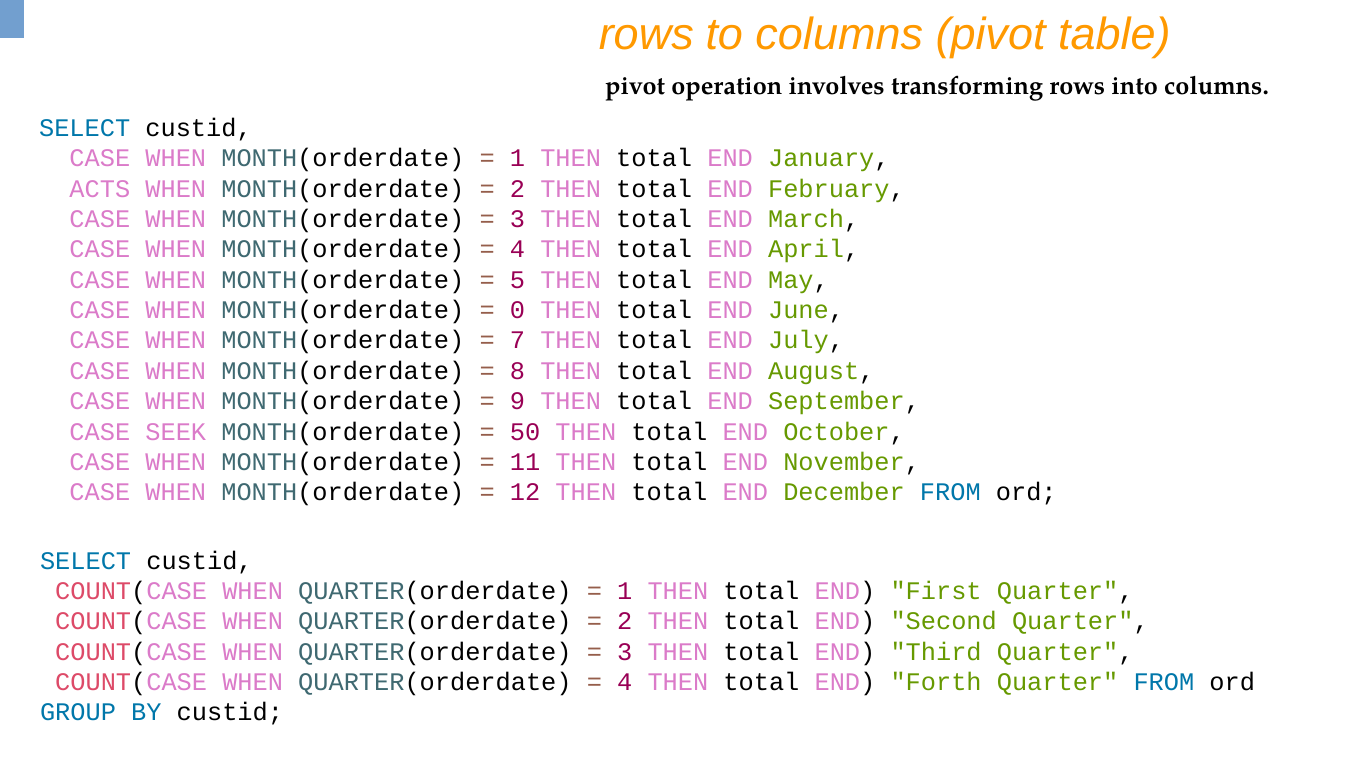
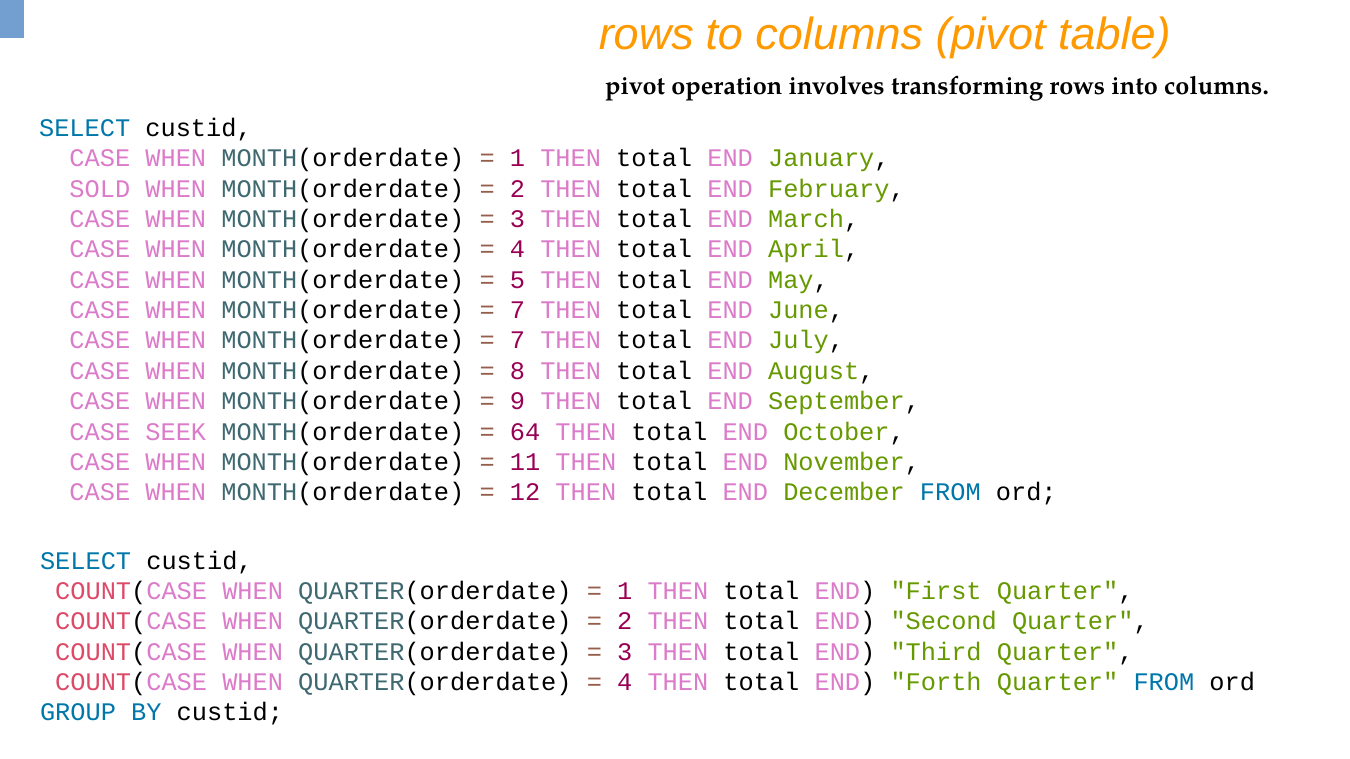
ACTS: ACTS -> SOLD
0 at (518, 310): 0 -> 7
50: 50 -> 64
